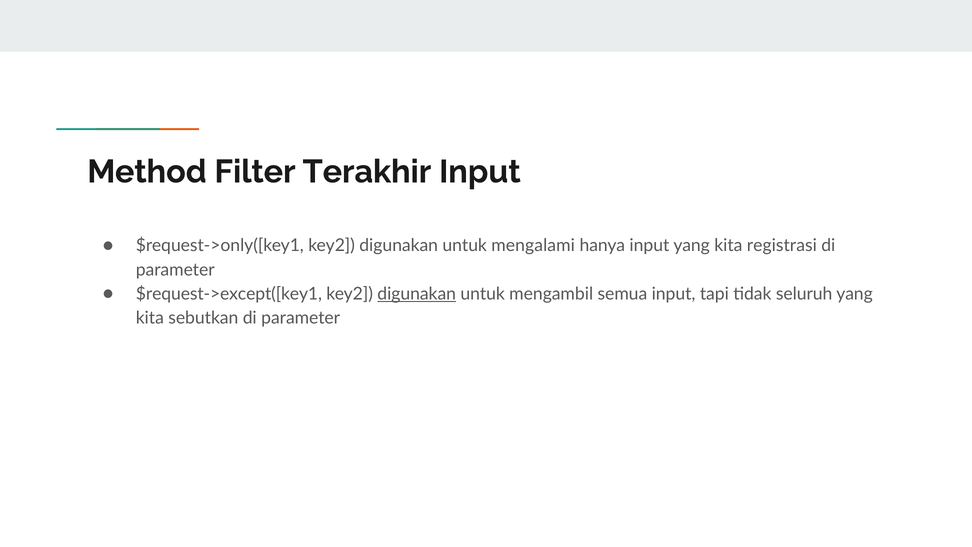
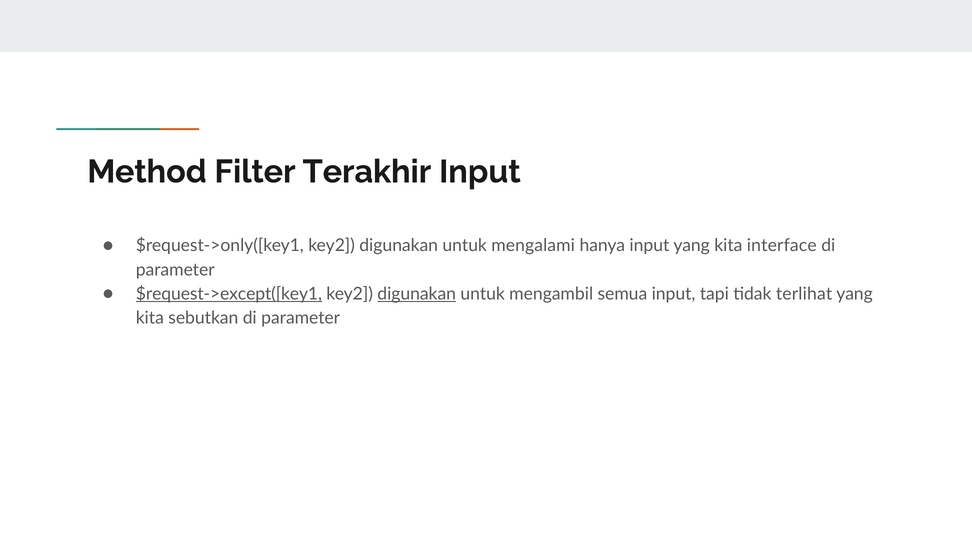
registrasi: registrasi -> interface
$request->except([key1 underline: none -> present
seluruh: seluruh -> terlihat
